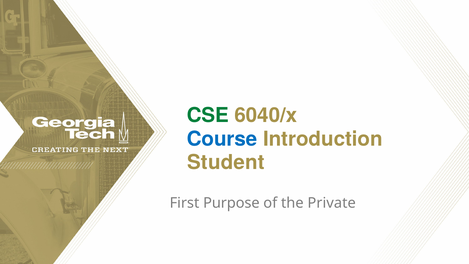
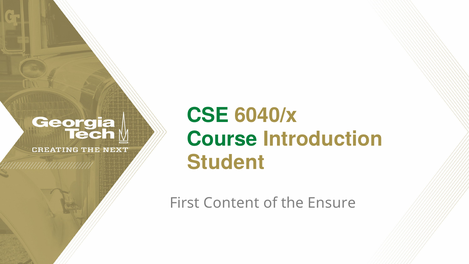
Course colour: blue -> green
Purpose: Purpose -> Content
Private: Private -> Ensure
